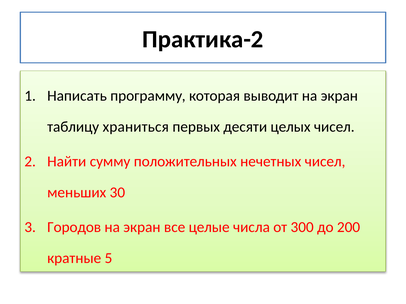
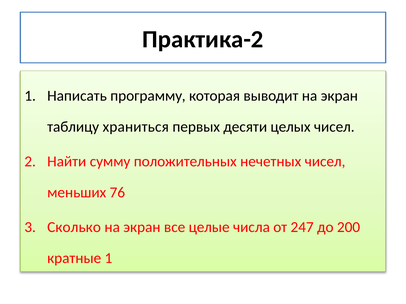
30: 30 -> 76
Городов: Городов -> Сколько
300: 300 -> 247
кратные 5: 5 -> 1
